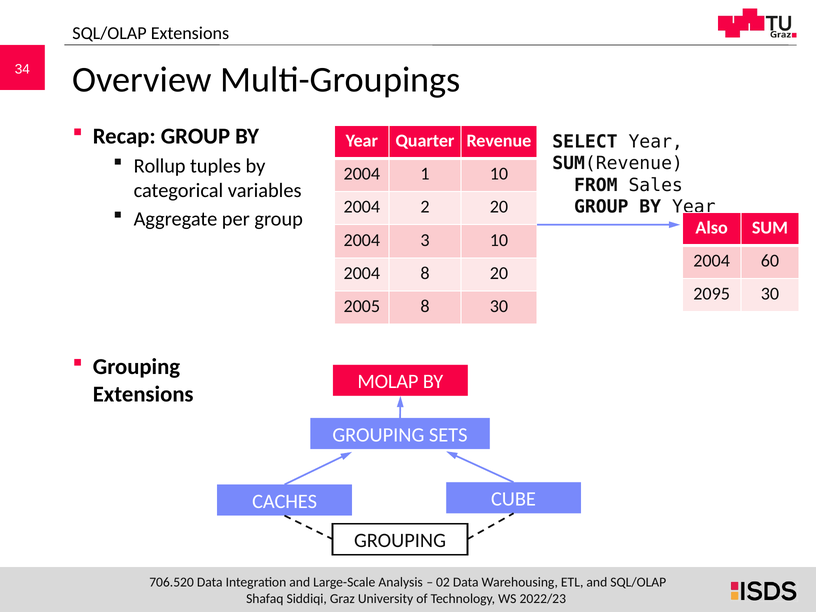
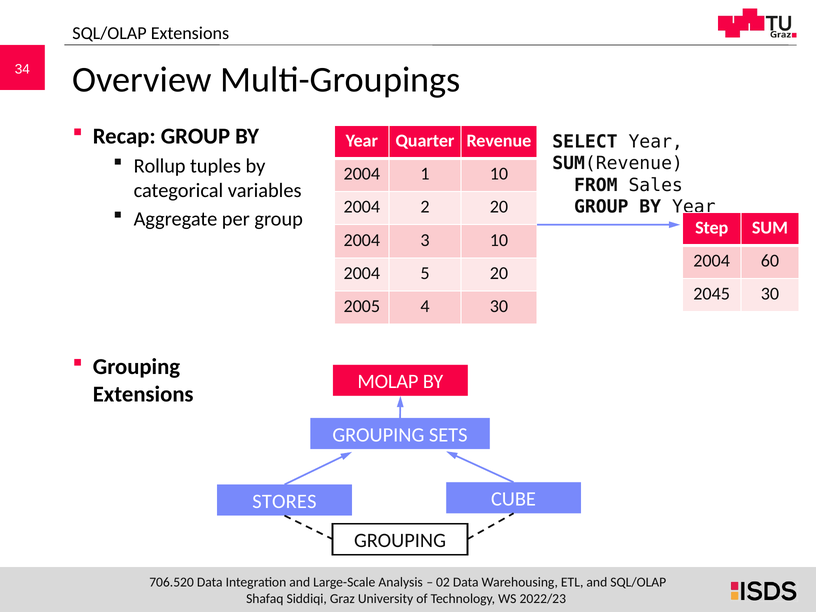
Also: Also -> Step
2004 8: 8 -> 5
2095: 2095 -> 2045
2005 8: 8 -> 4
CACHES: CACHES -> STORES
